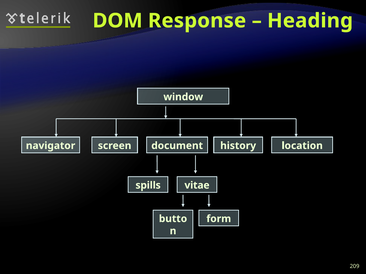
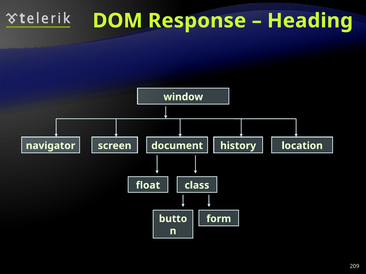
spills: spills -> float
vitae: vitae -> class
